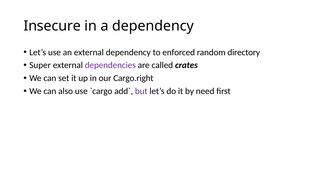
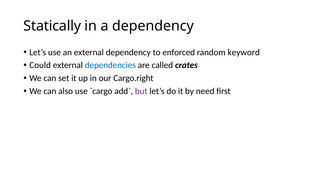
Insecure: Insecure -> Statically
directory: directory -> keyword
Super: Super -> Could
dependencies colour: purple -> blue
